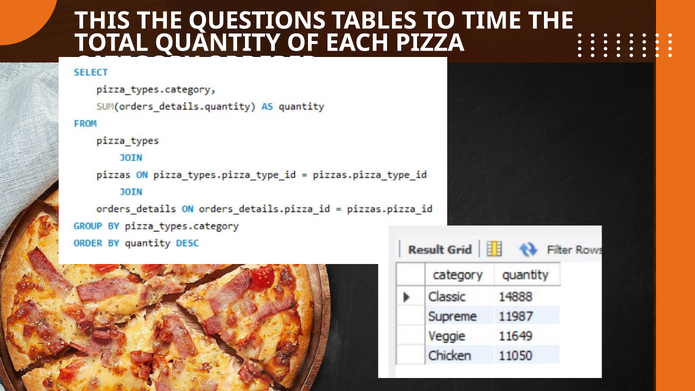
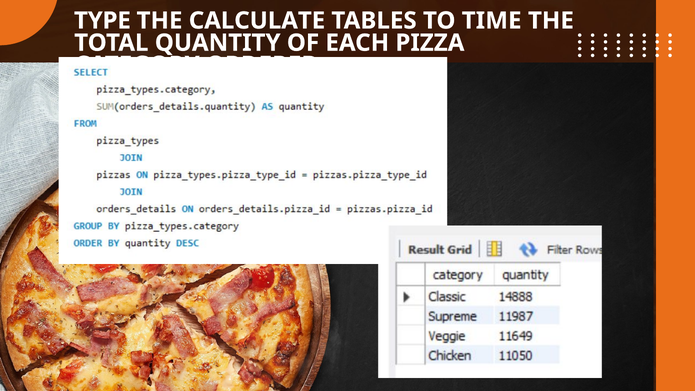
THIS: THIS -> TYPE
QUESTIONS: QUESTIONS -> CALCULATE
